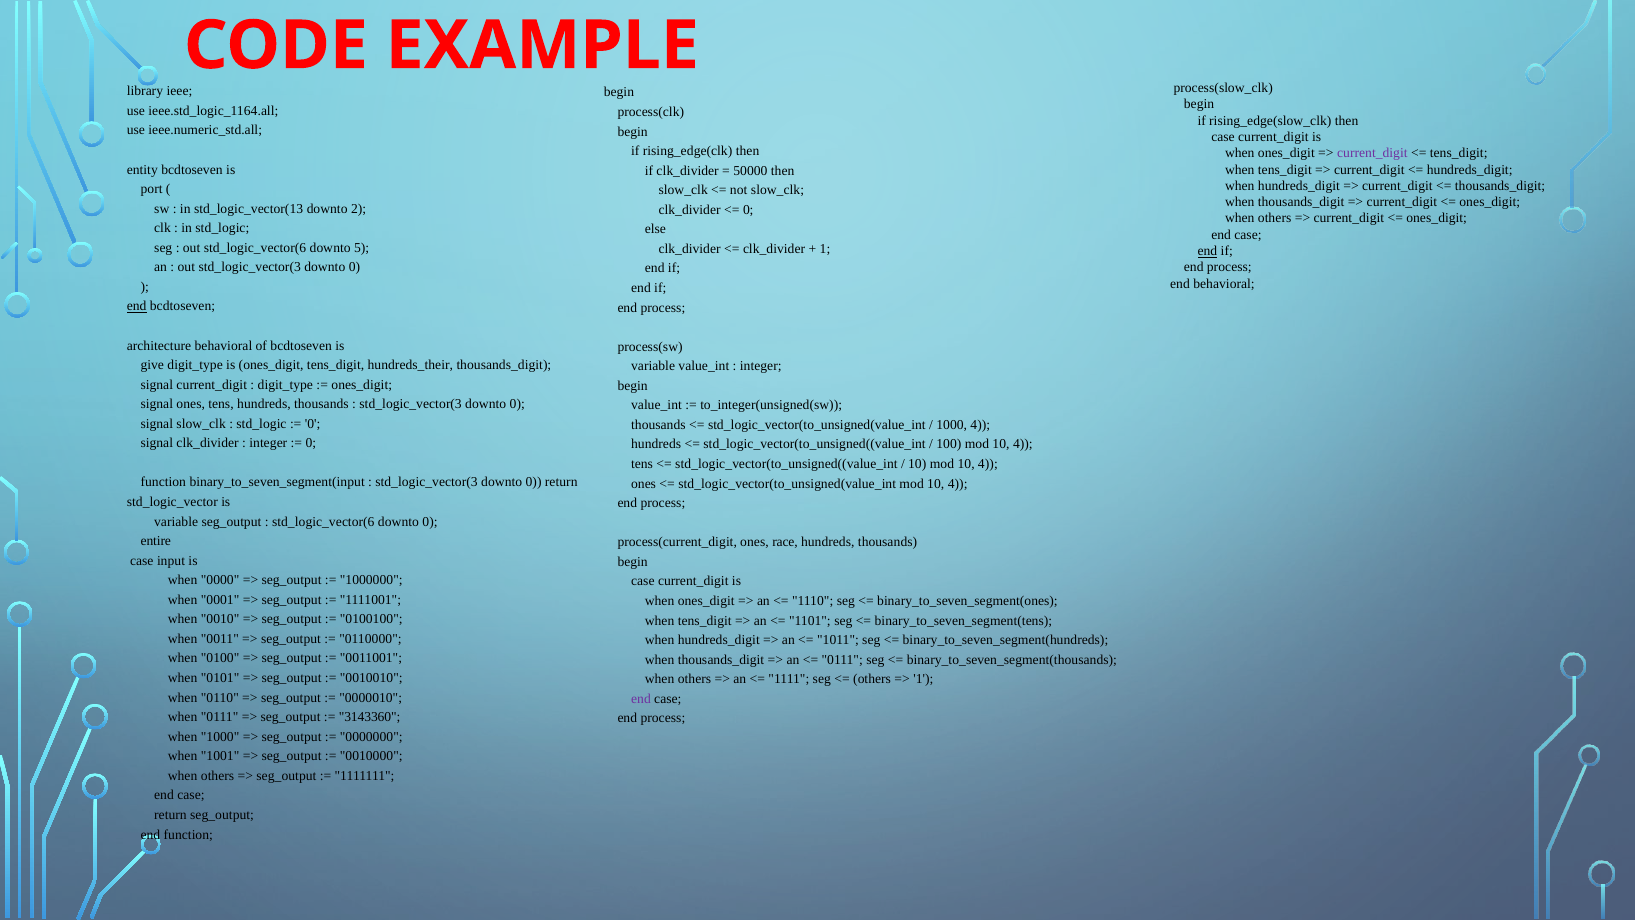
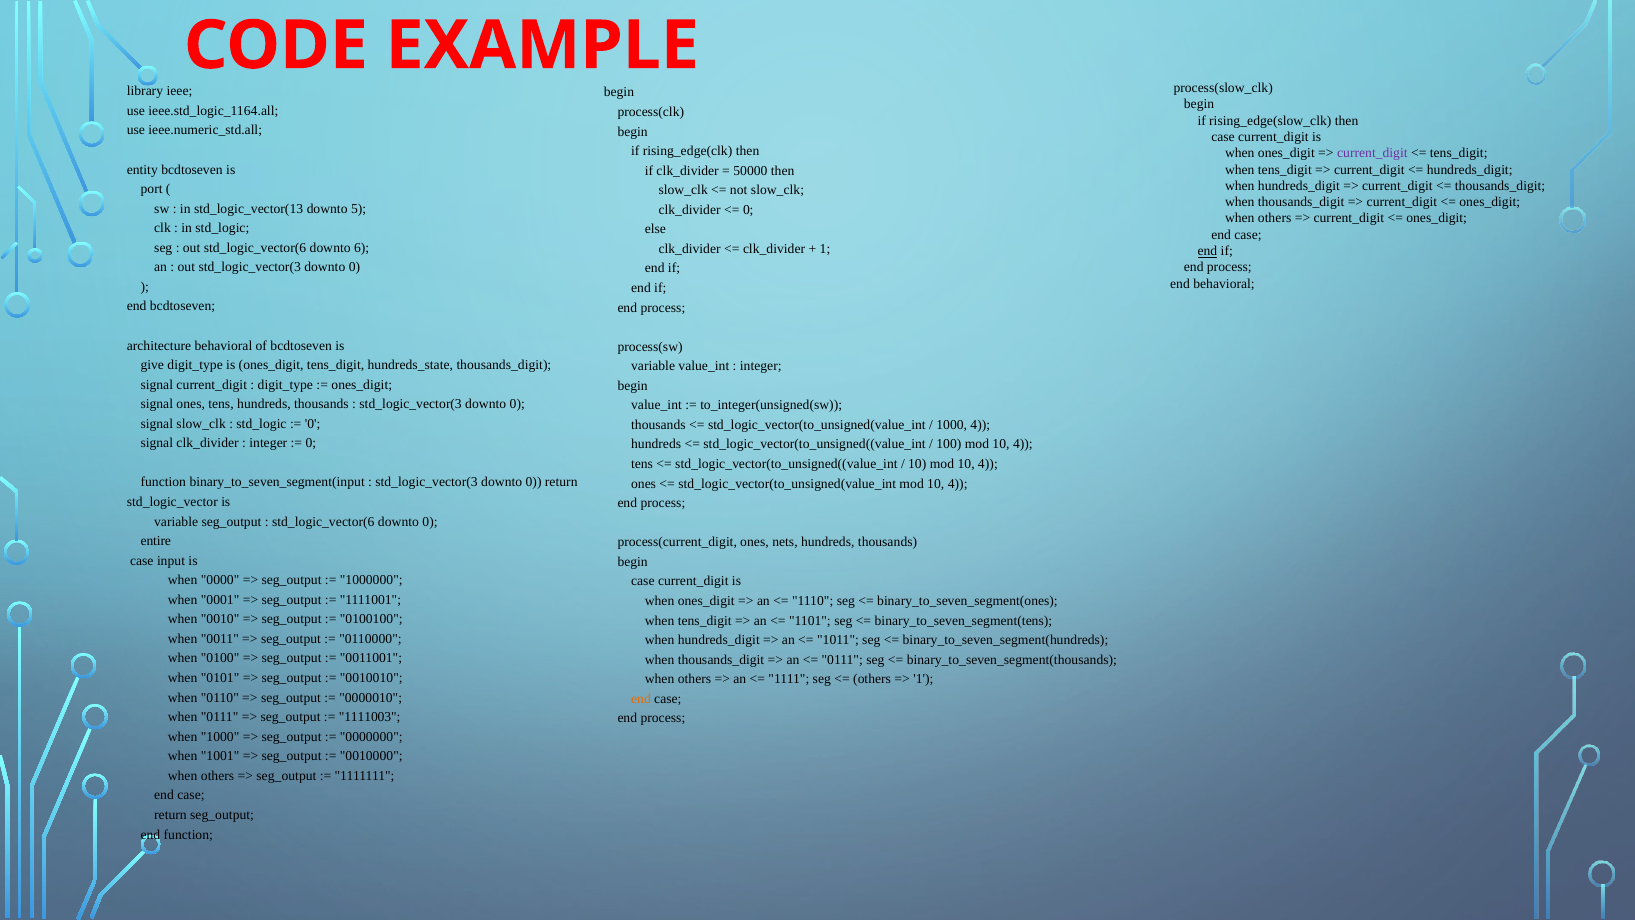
2: 2 -> 5
5: 5 -> 6
end at (137, 306) underline: present -> none
hundreds_their: hundreds_their -> hundreds_state
race: race -> nets
end at (641, 699) colour: purple -> orange
3143360: 3143360 -> 1111003
